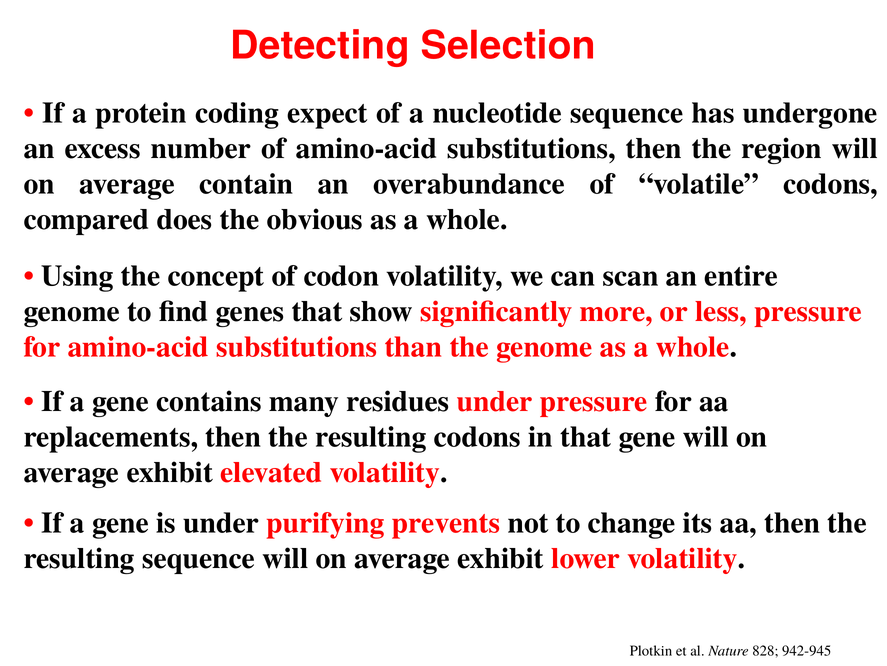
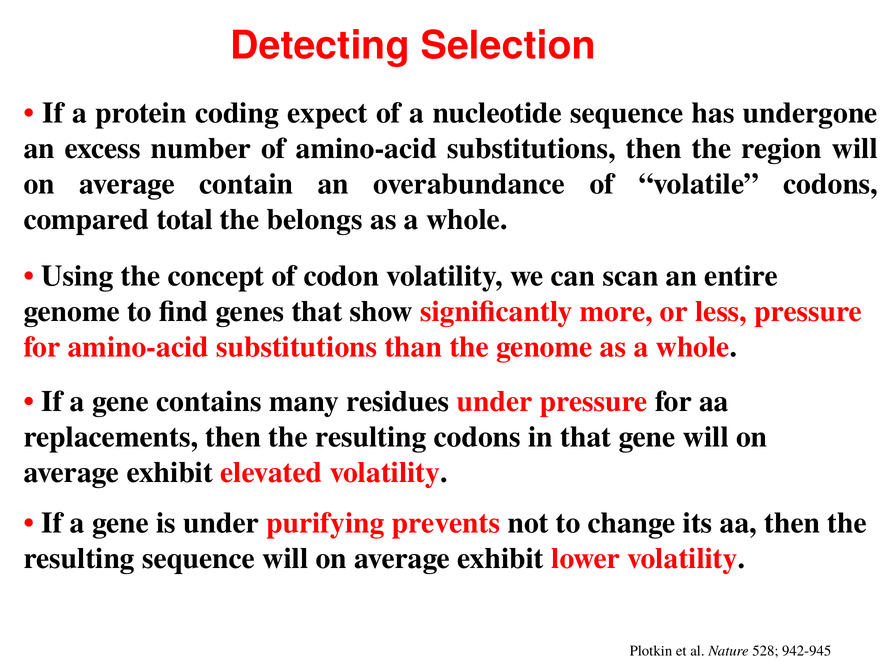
does: does -> total
obvious: obvious -> belongs
828: 828 -> 528
